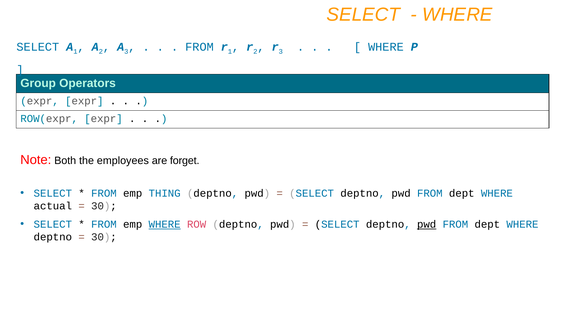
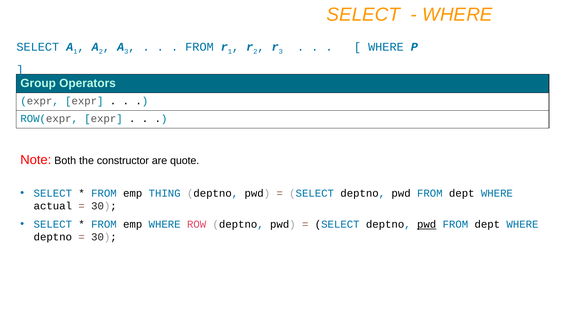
employees: employees -> constructor
forget: forget -> quote
WHERE at (165, 225) underline: present -> none
